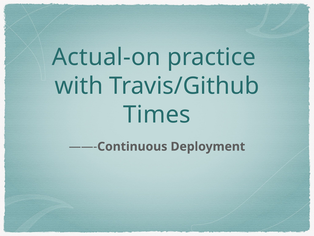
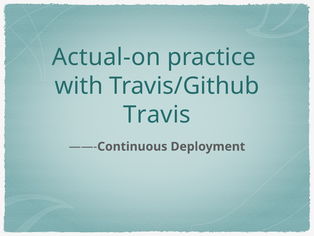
Times: Times -> Travis
